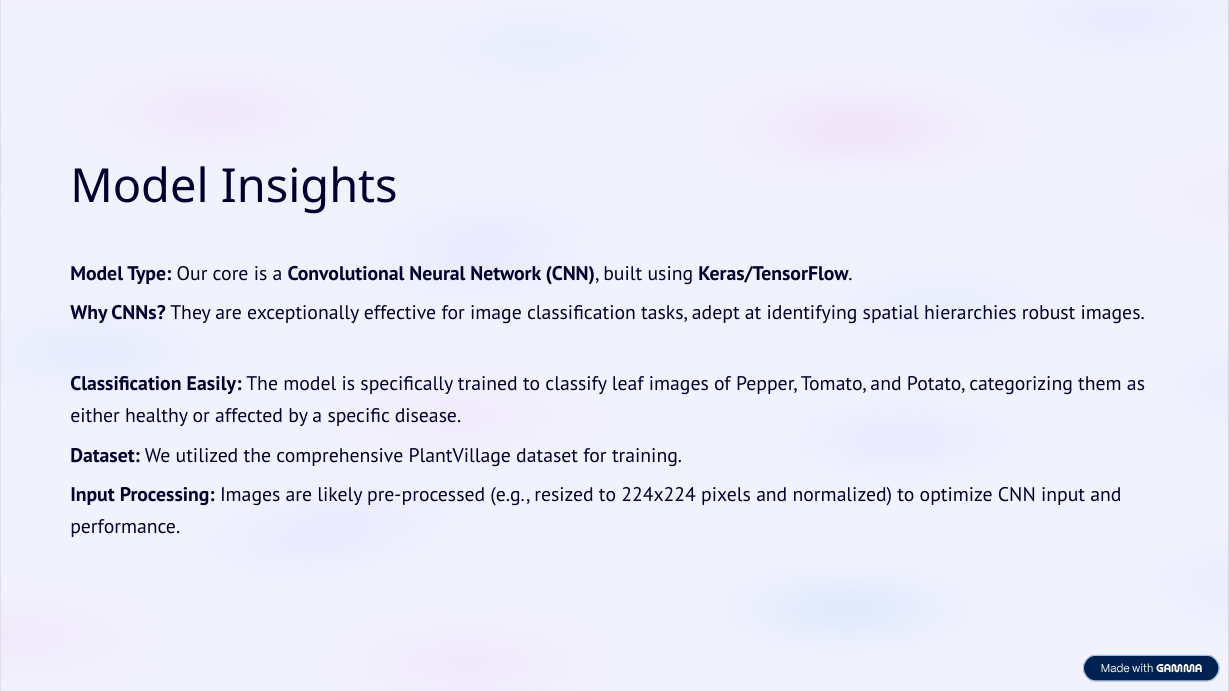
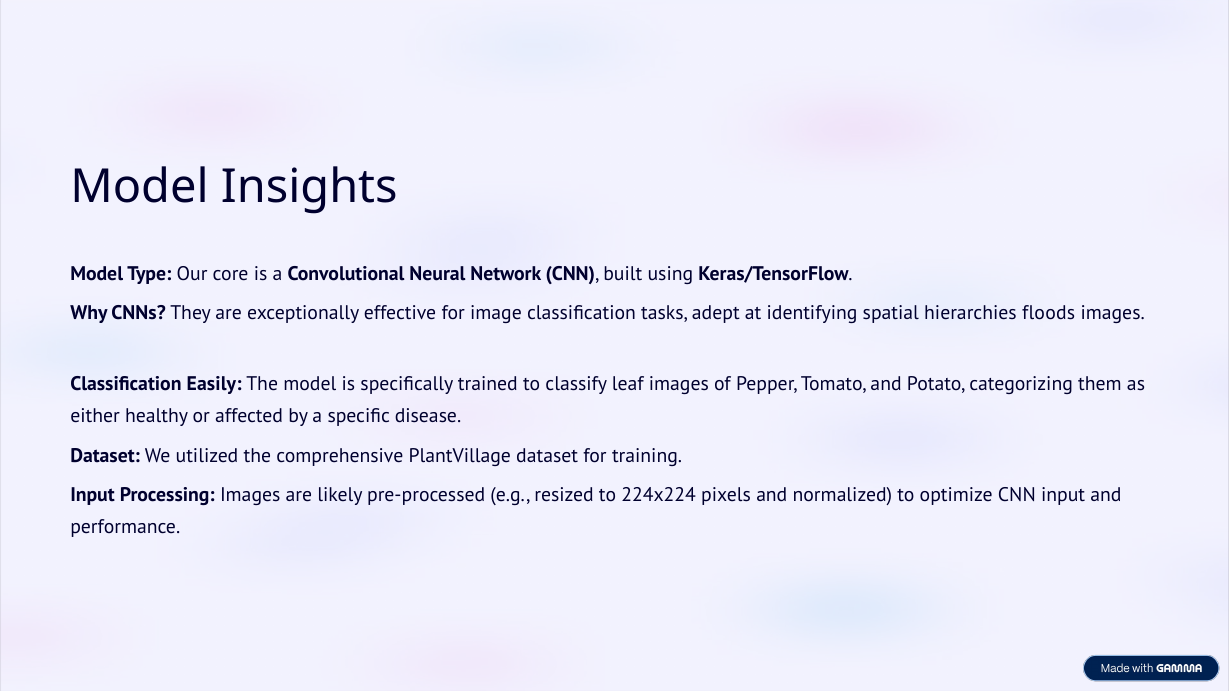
robust: robust -> floods
